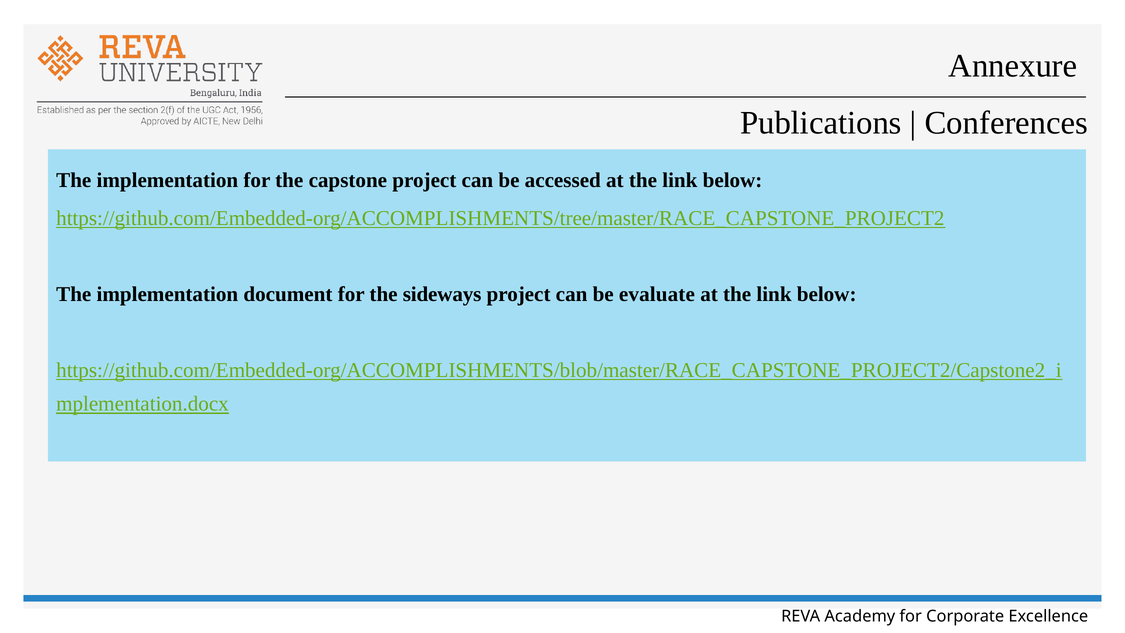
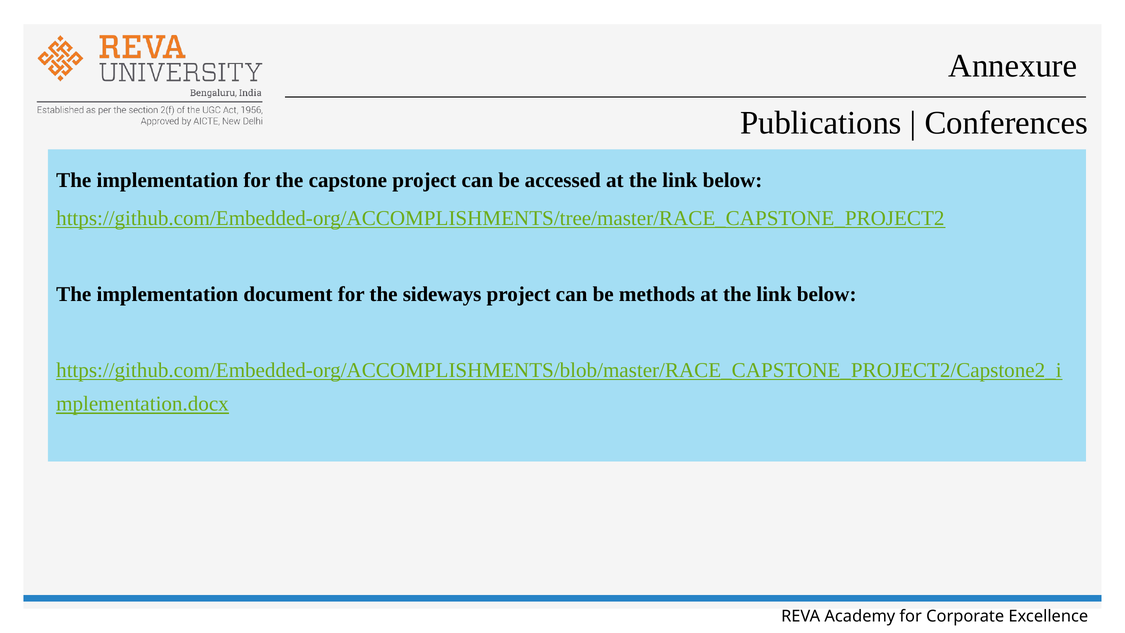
evaluate: evaluate -> methods
